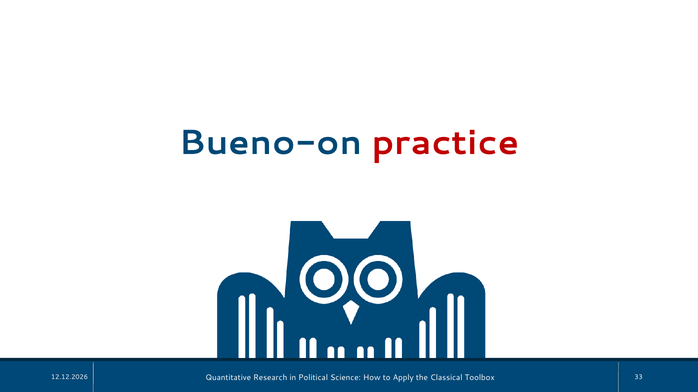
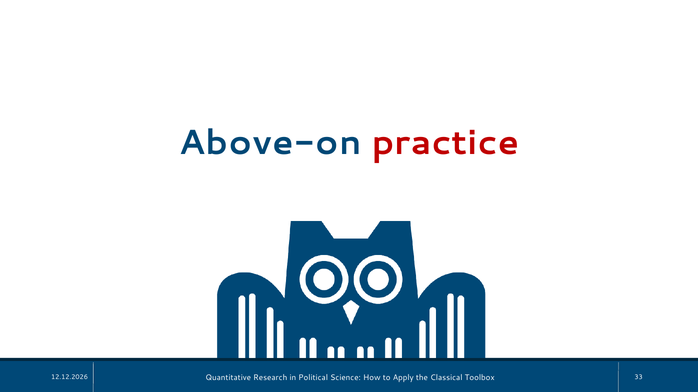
Bueno-on: Bueno-on -> Above-on
